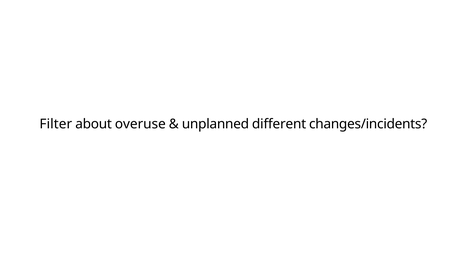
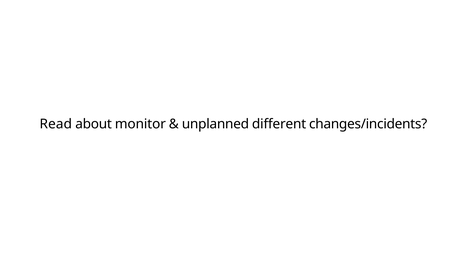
Filter: Filter -> Read
overuse: overuse -> monitor
